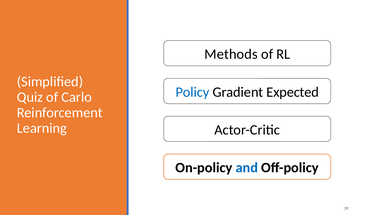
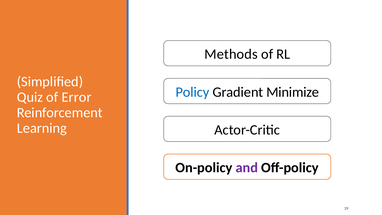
Expected: Expected -> Minimize
Carlo: Carlo -> Error
and colour: blue -> purple
